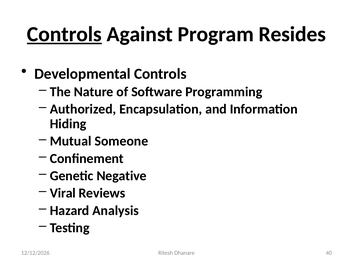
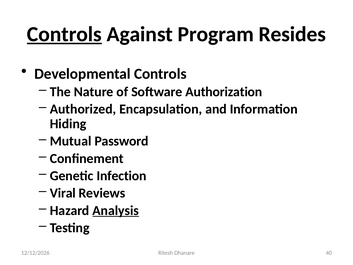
Programming: Programming -> Authorization
Someone: Someone -> Password
Negative: Negative -> Infection
Analysis underline: none -> present
